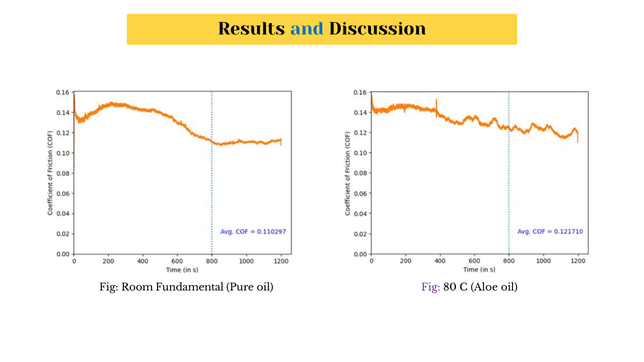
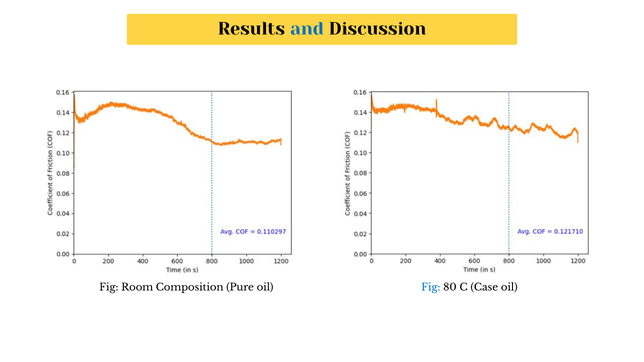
Fundamental: Fundamental -> Composition
Fig at (431, 288) colour: purple -> blue
Aloe: Aloe -> Case
